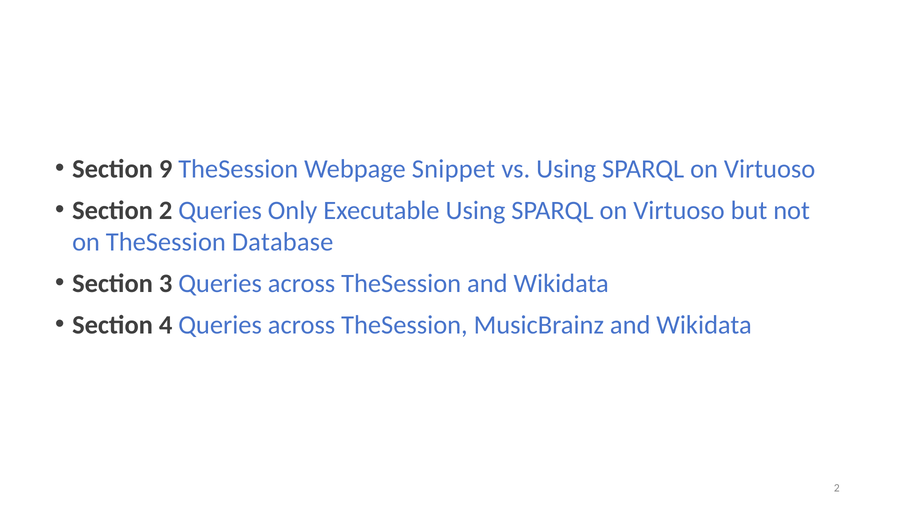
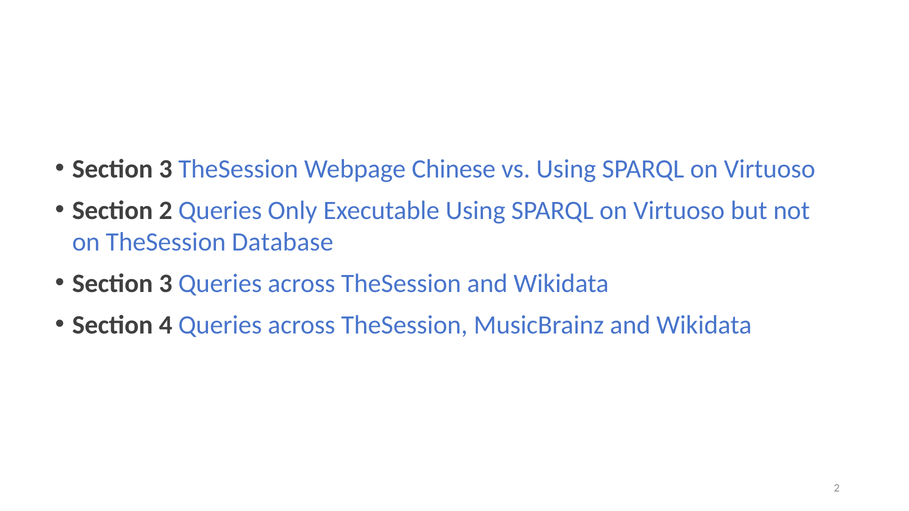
9 at (166, 169): 9 -> 3
Snippet: Snippet -> Chinese
